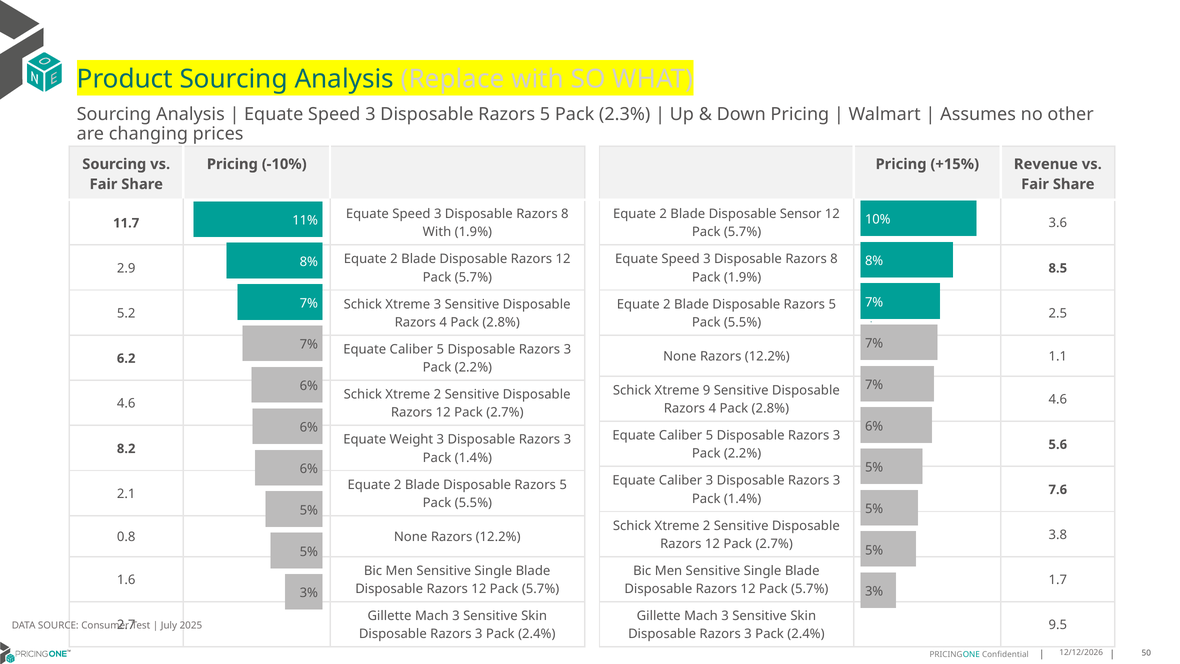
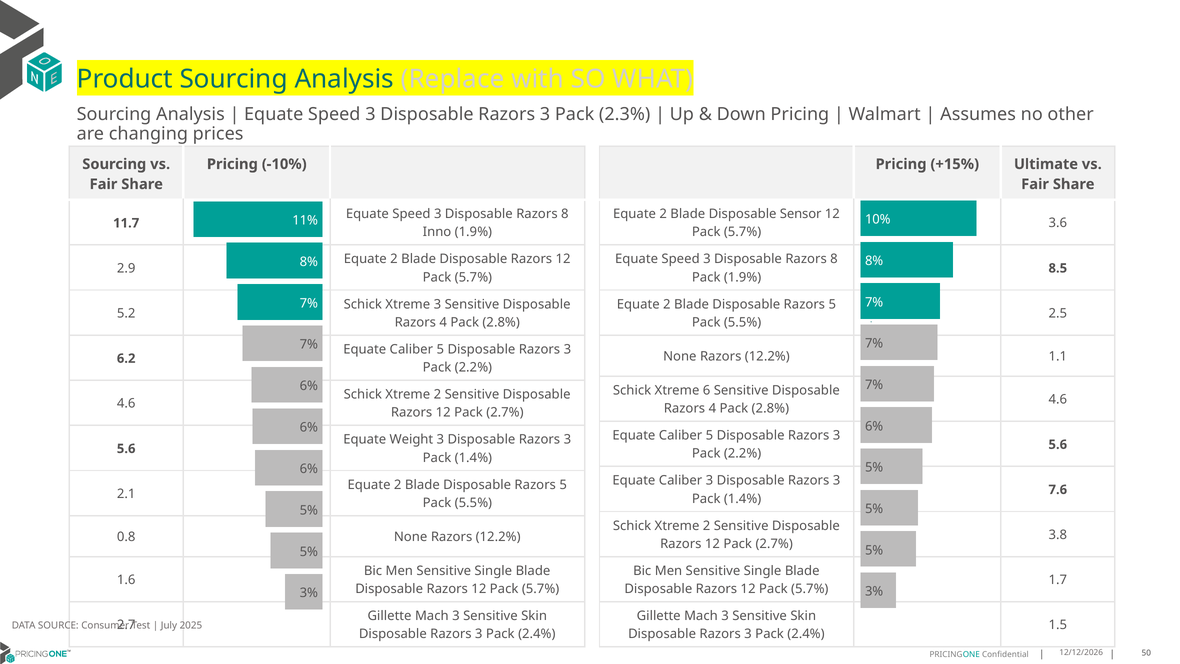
5 at (545, 114): 5 -> 3
Revenue: Revenue -> Ultimate
With at (437, 232): With -> Inno
9: 9 -> 6
8.2 at (126, 449): 8.2 -> 5.6
9.5: 9.5 -> 1.5
